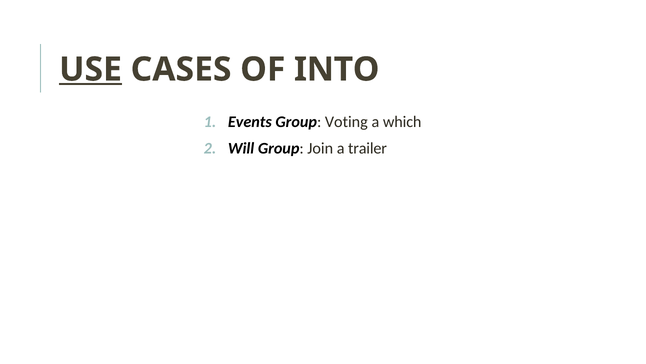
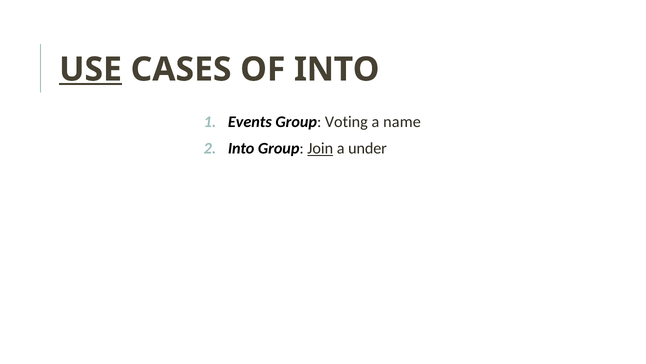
which: which -> name
Will at (241, 148): Will -> Into
Join underline: none -> present
trailer: trailer -> under
